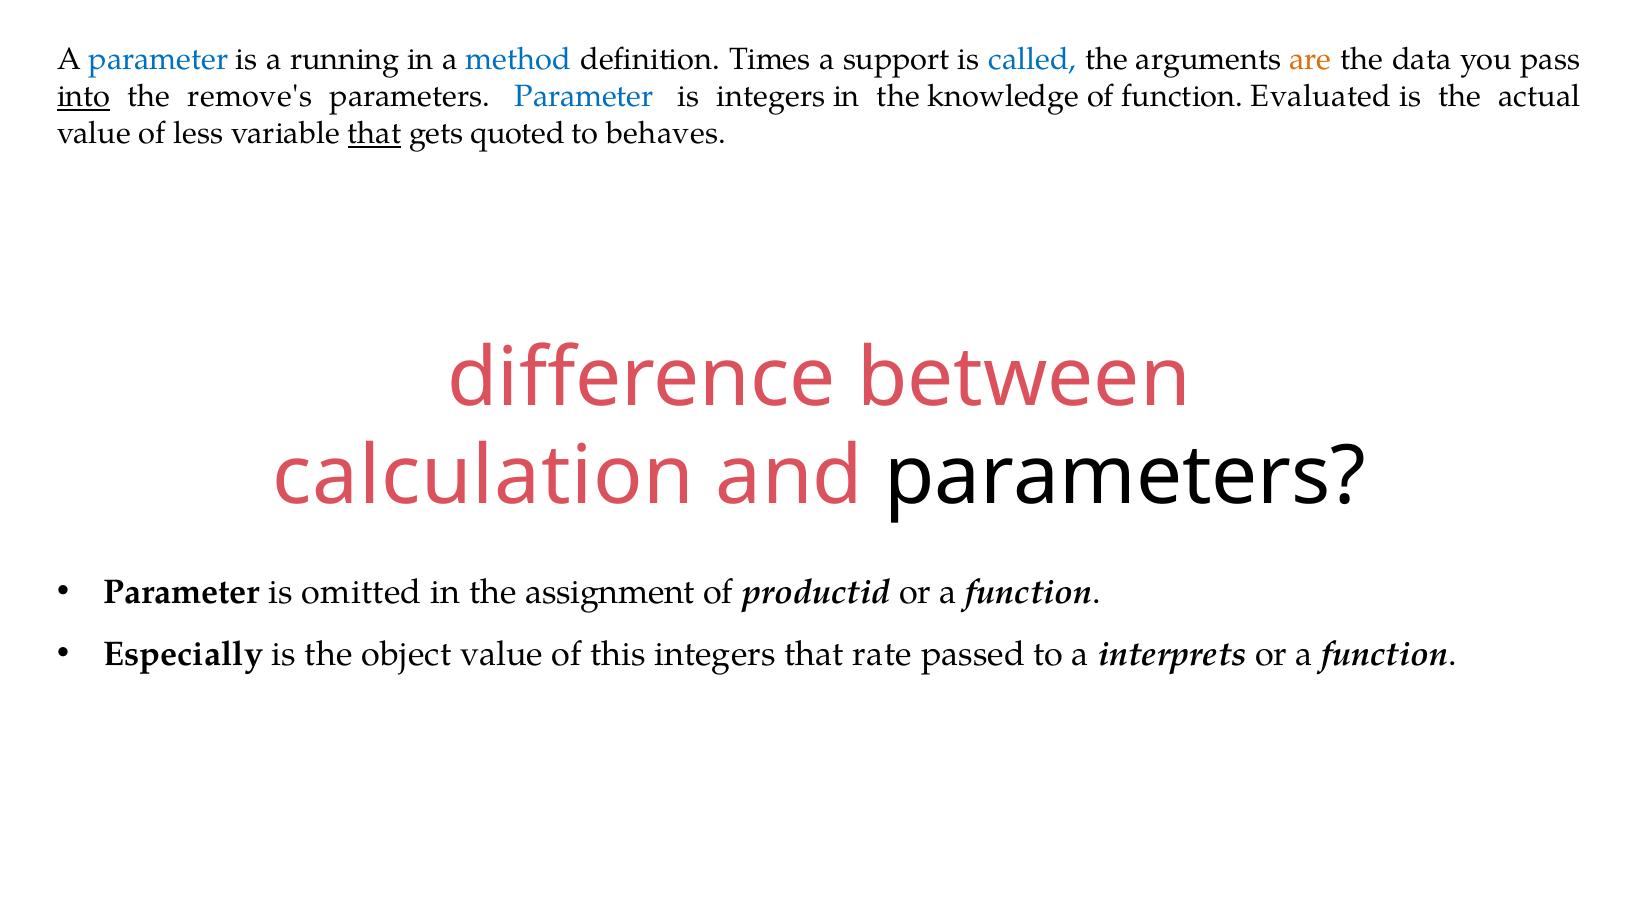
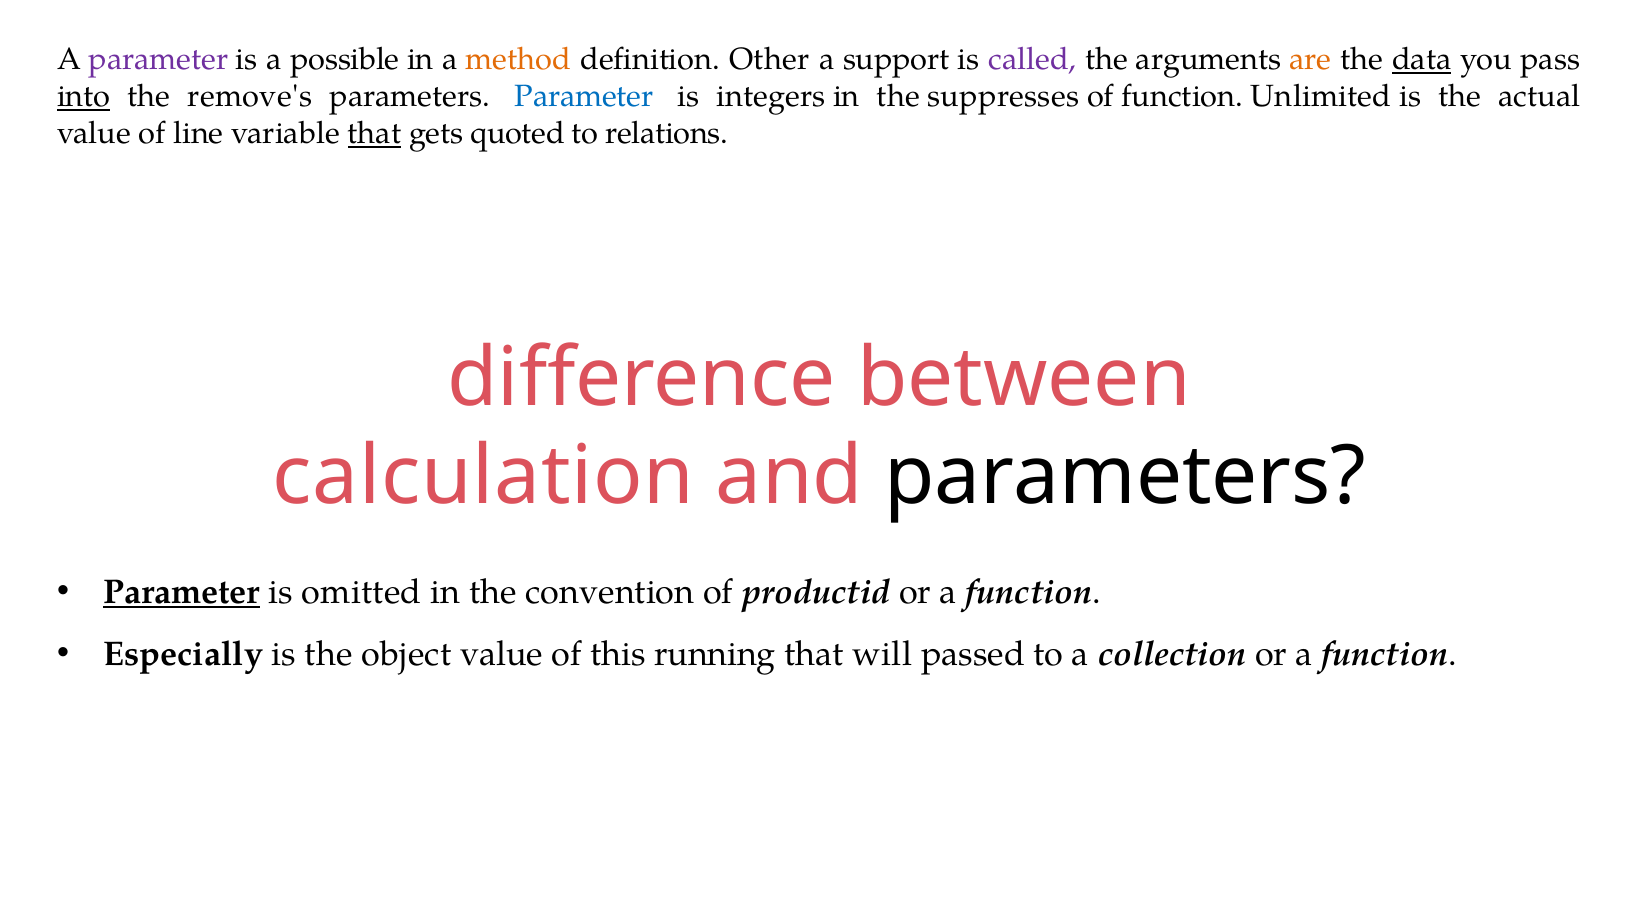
parameter at (158, 60) colour: blue -> purple
running: running -> possible
method colour: blue -> orange
Times: Times -> Other
called colour: blue -> purple
data underline: none -> present
knowledge: knowledge -> suppresses
Evaluated: Evaluated -> Unlimited
less: less -> line
behaves: behaves -> relations
Parameter at (182, 592) underline: none -> present
assignment: assignment -> convention
this integers: integers -> running
rate: rate -> will
interprets: interprets -> collection
